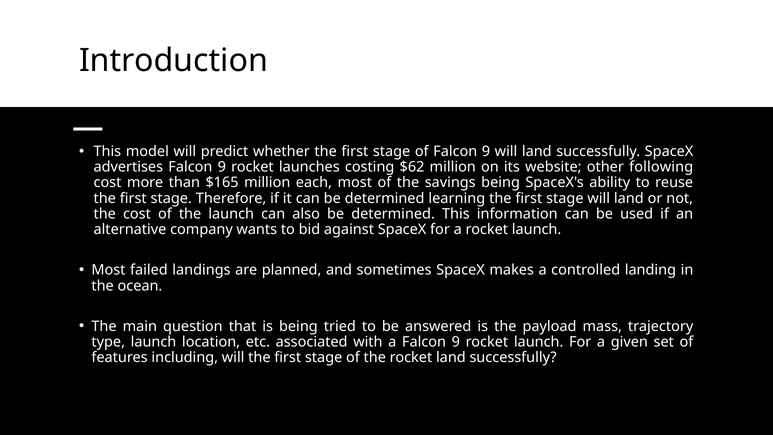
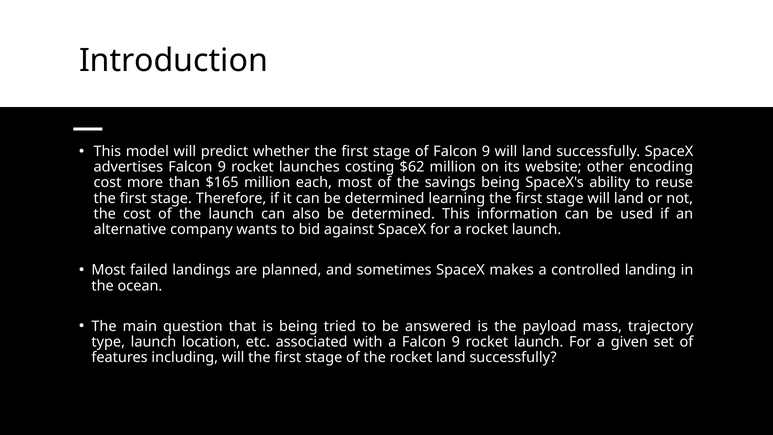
following: following -> encoding
